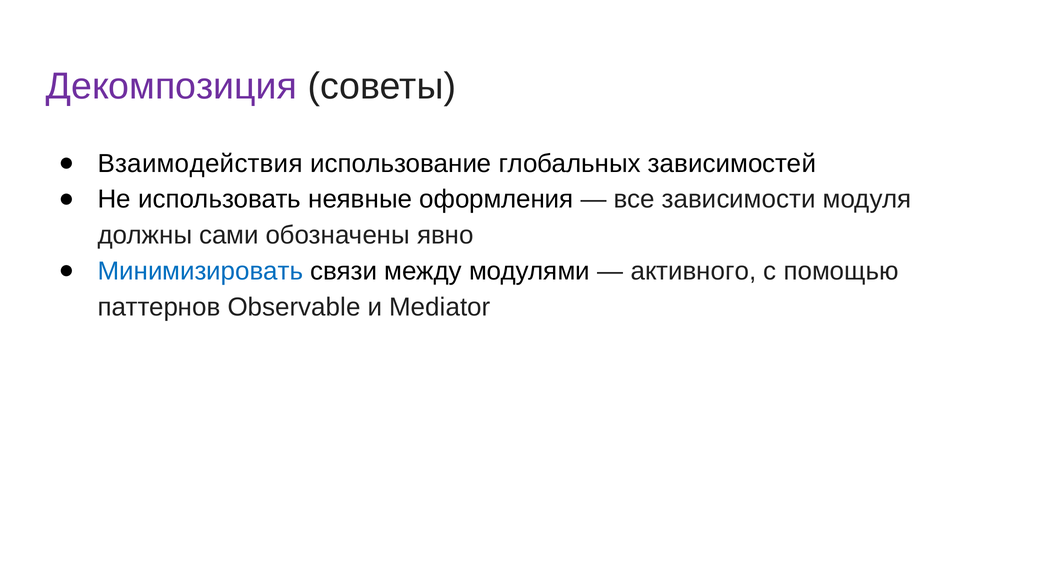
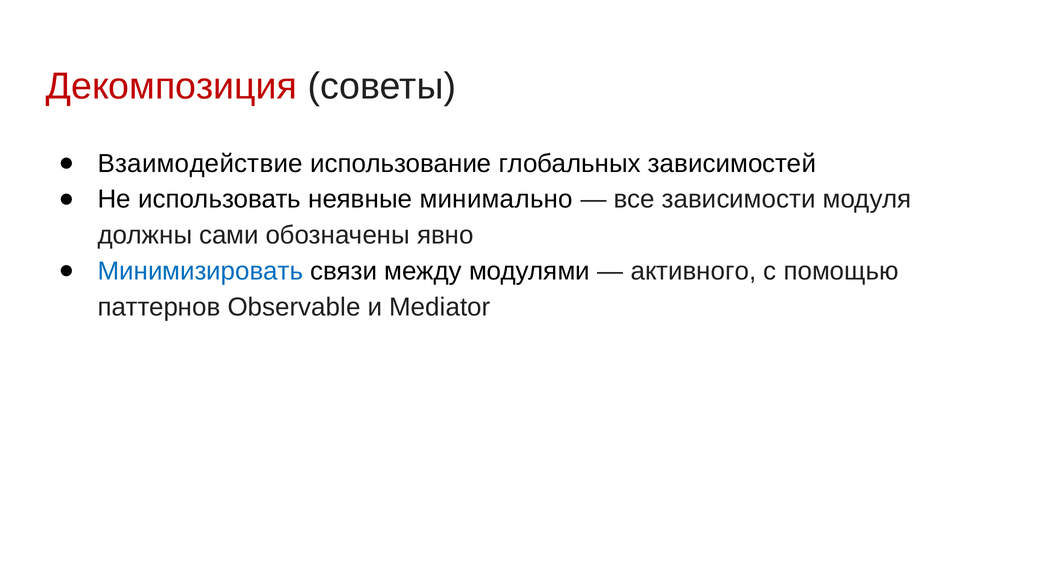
Декомпозиция colour: purple -> red
Взаимодействия: Взаимодействия -> Взаимодействие
оформления: оформления -> минимально
